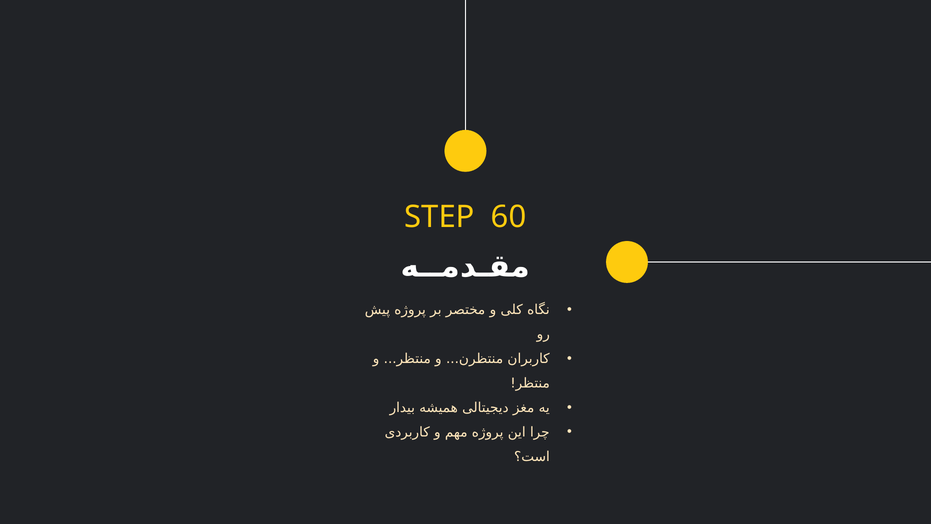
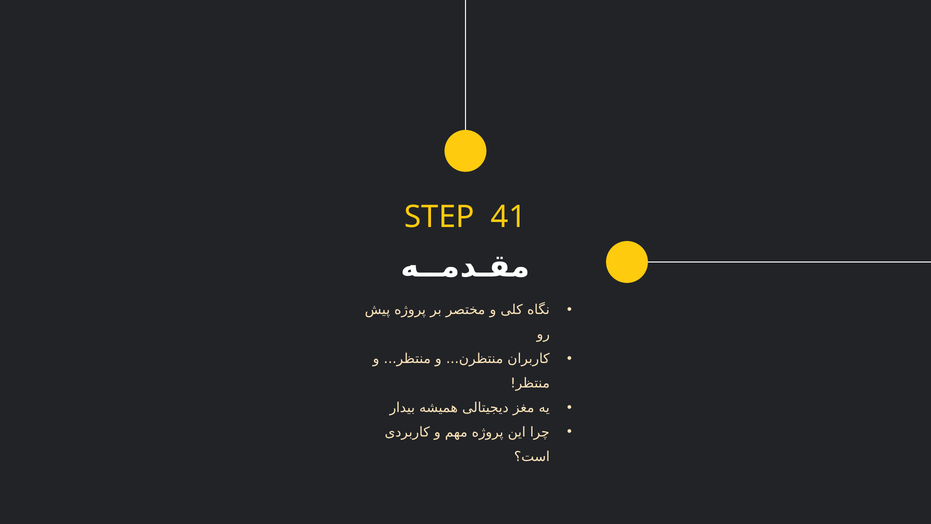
60: 60 -> 41
